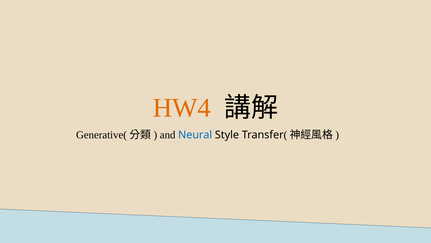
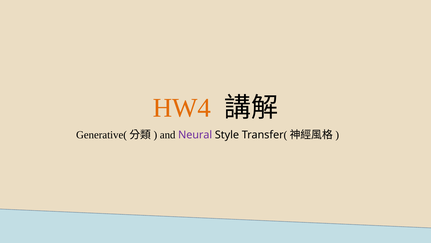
Neural colour: blue -> purple
